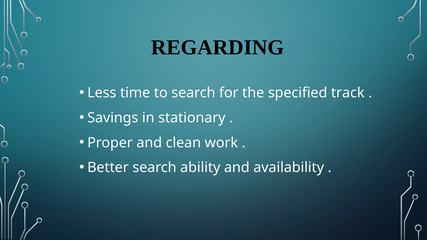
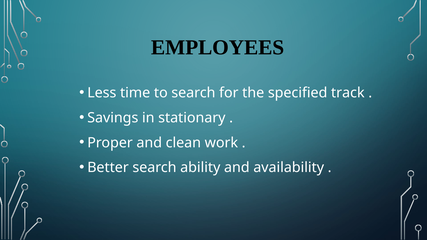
REGARDING: REGARDING -> EMPLOYEES
